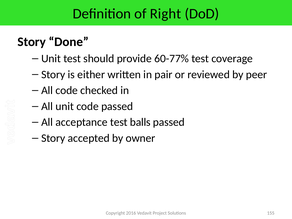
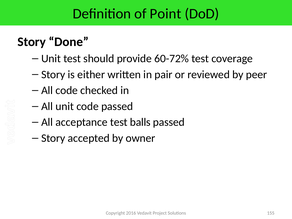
Right: Right -> Point
60-77%: 60-77% -> 60-72%
